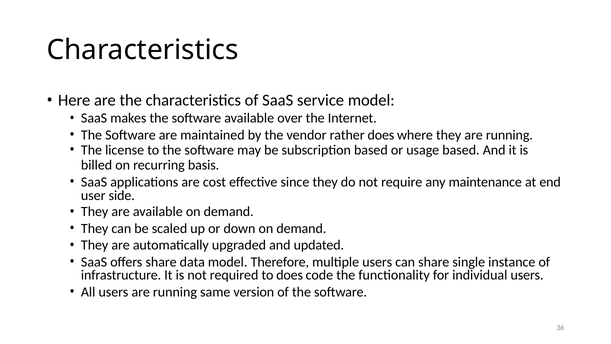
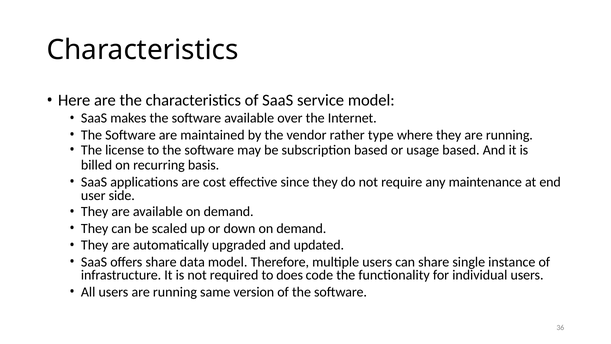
rather does: does -> type
